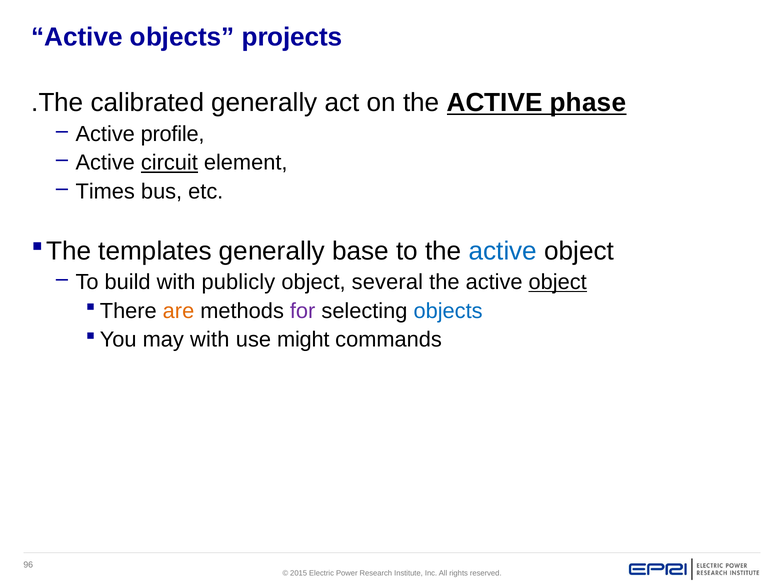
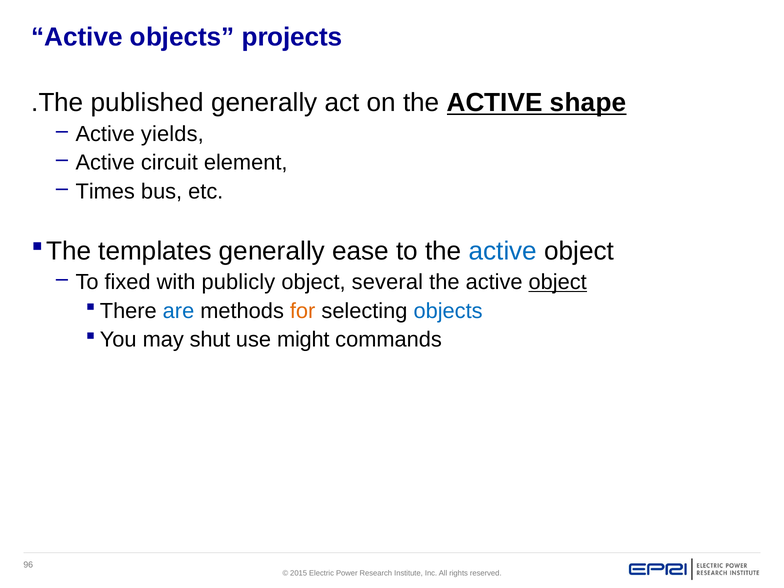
calibrated: calibrated -> published
phase: phase -> shape
profile: profile -> yields
circuit underline: present -> none
base: base -> ease
build: build -> fixed
are colour: orange -> blue
for colour: purple -> orange
may with: with -> shut
